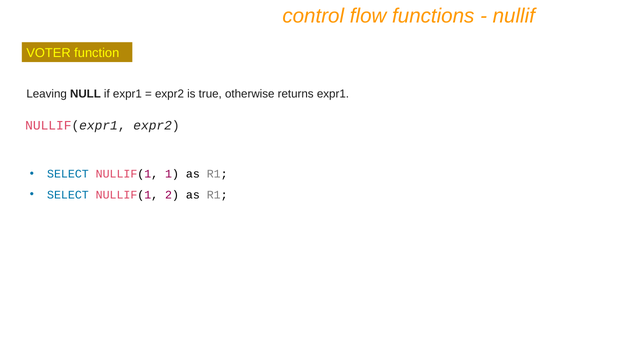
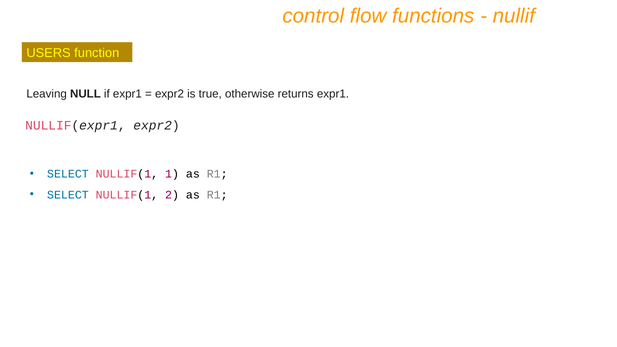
VOTER: VOTER -> USERS
